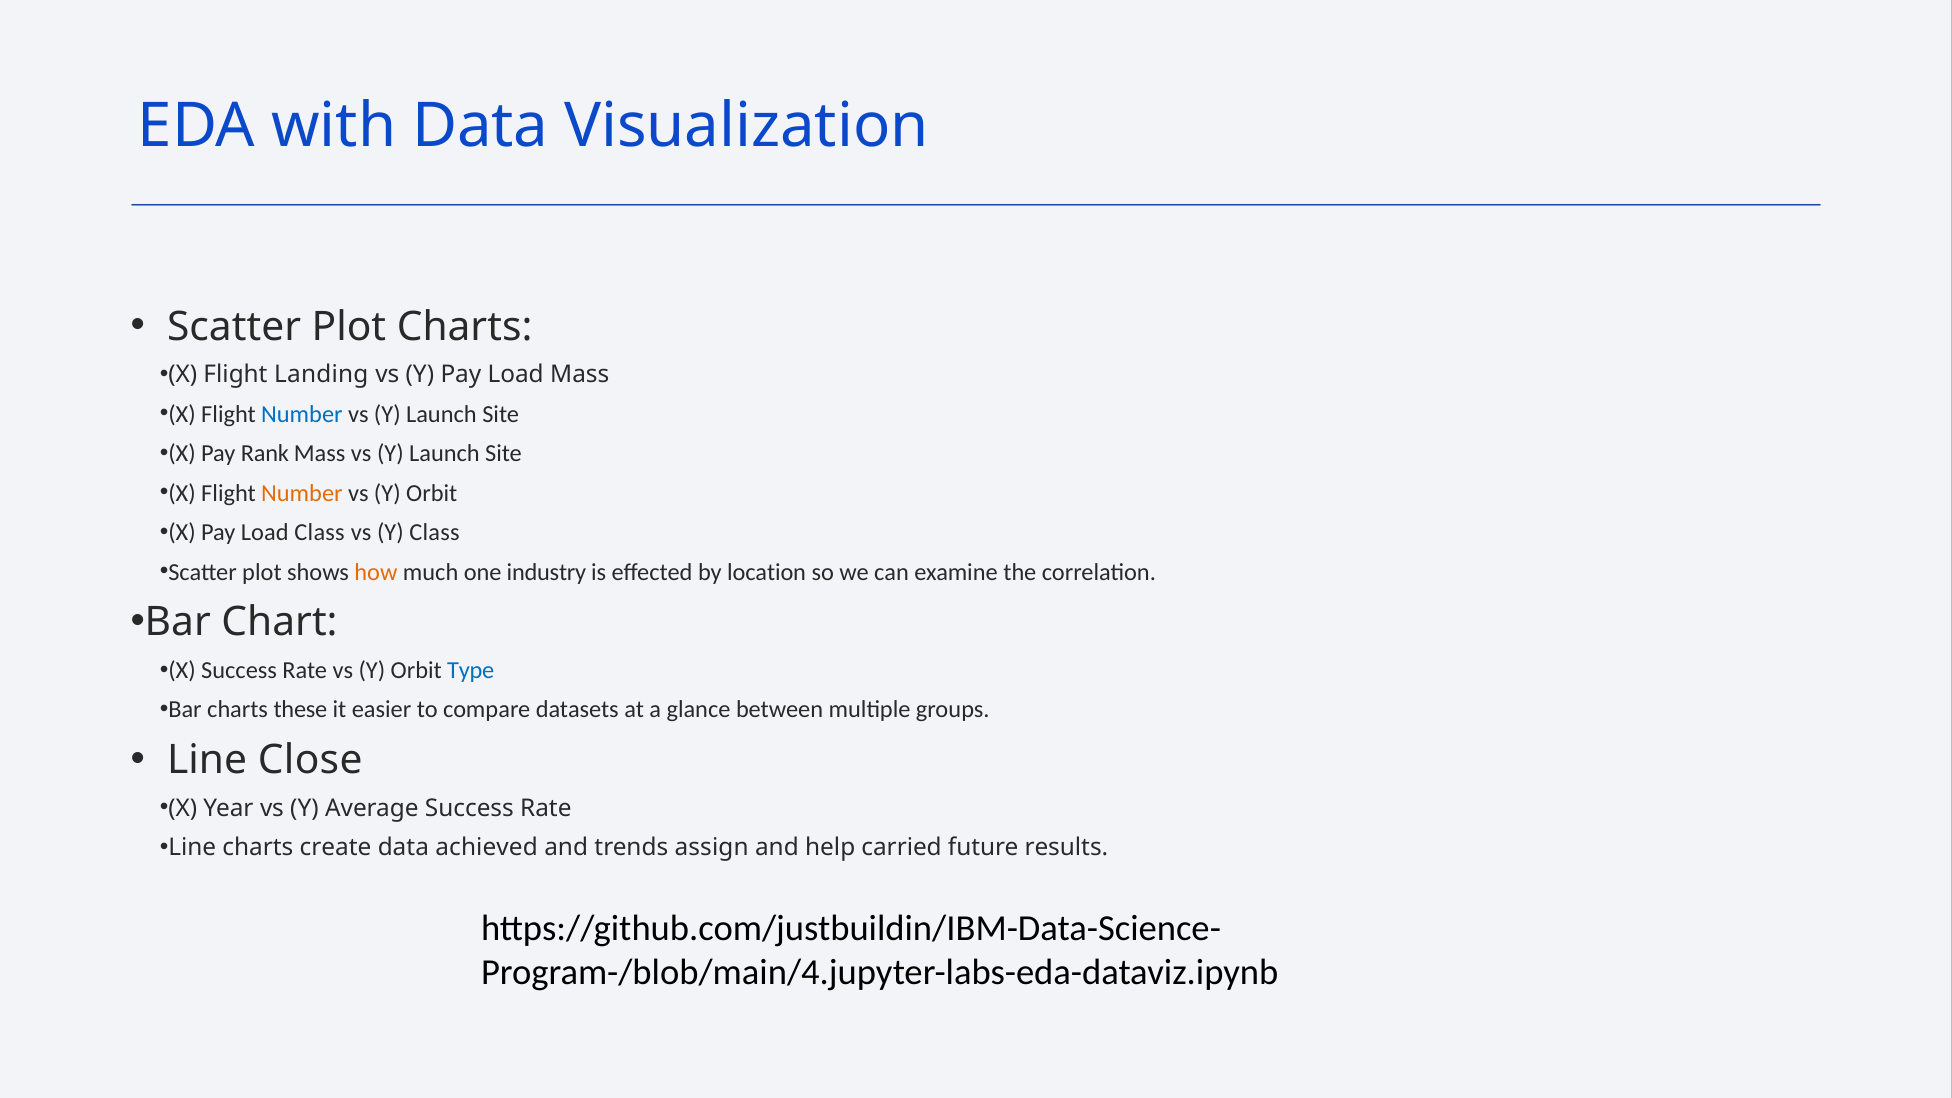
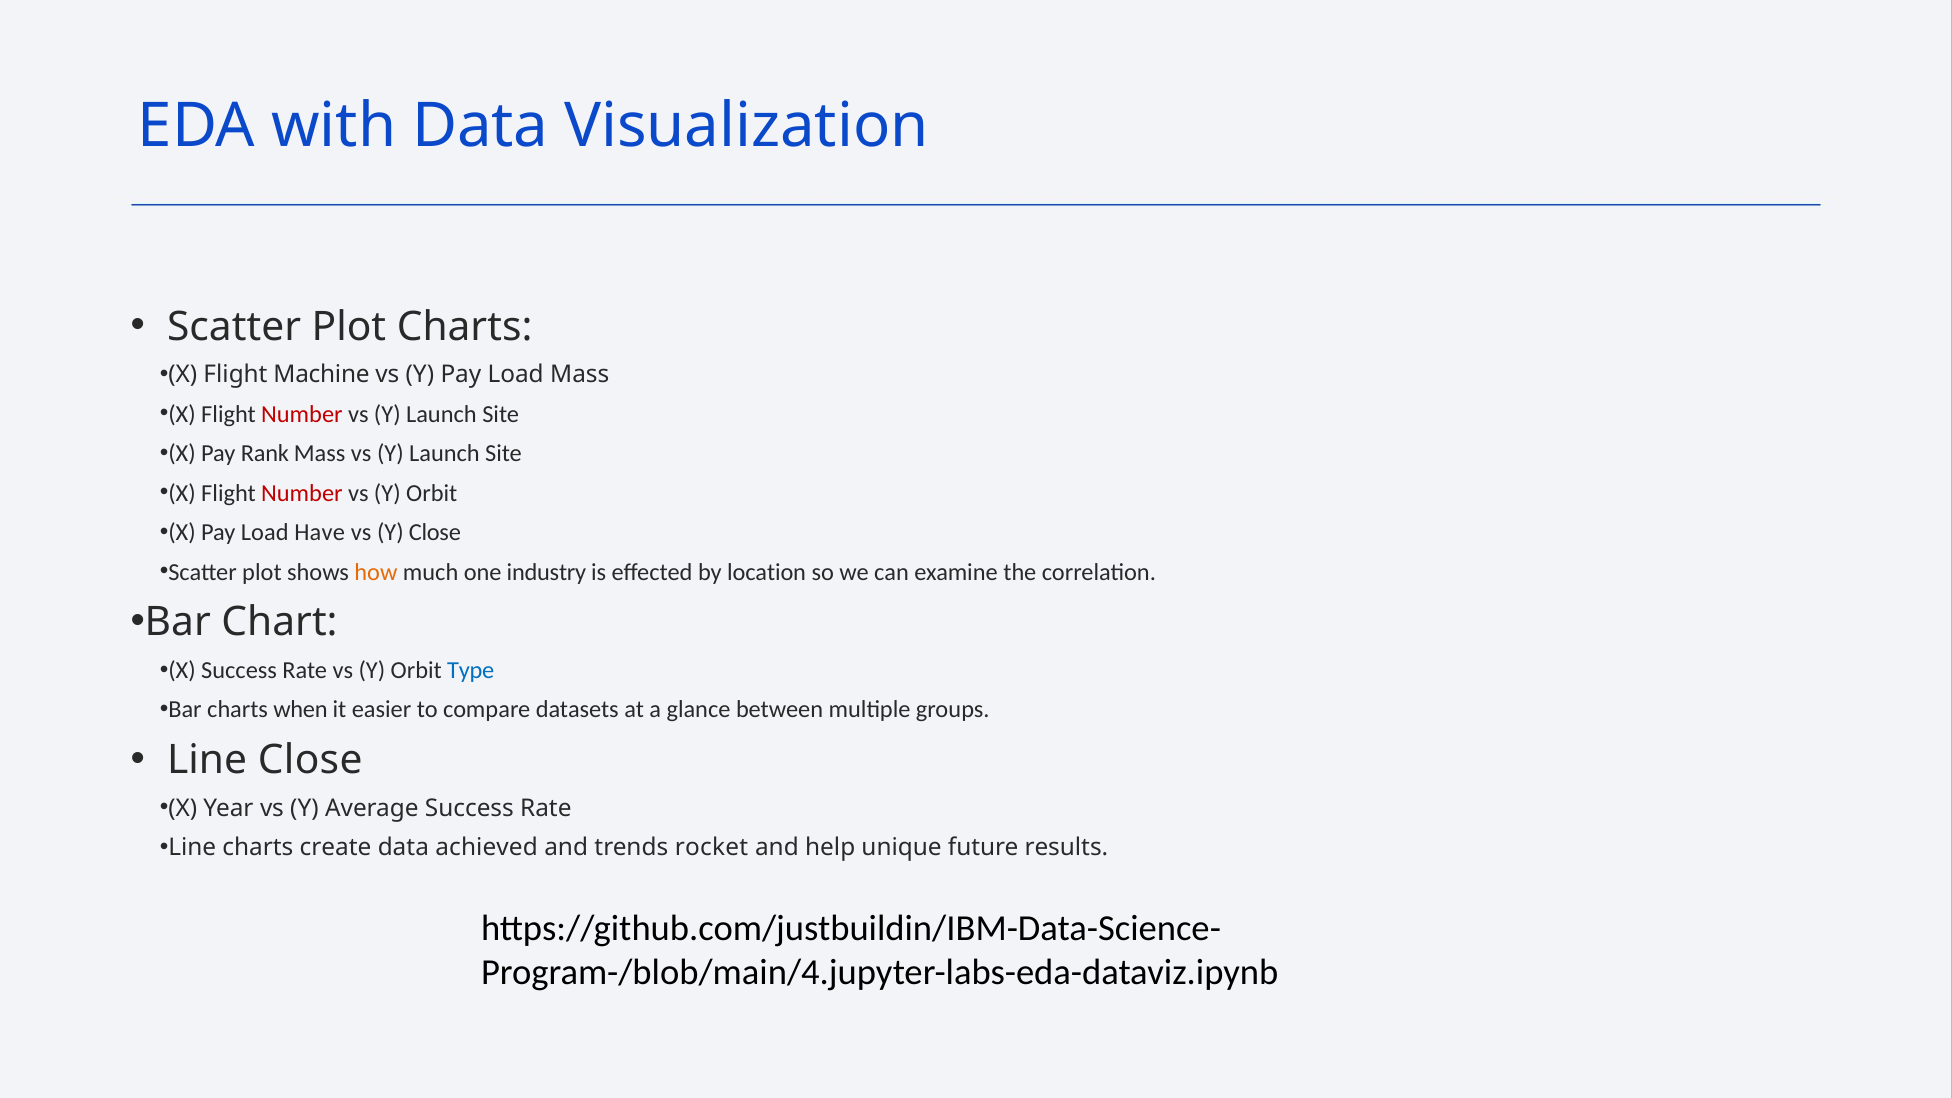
Landing: Landing -> Machine
Number at (302, 414) colour: blue -> red
Number at (302, 493) colour: orange -> red
Load Class: Class -> Have
Y Class: Class -> Close
these: these -> when
assign: assign -> rocket
carried: carried -> unique
